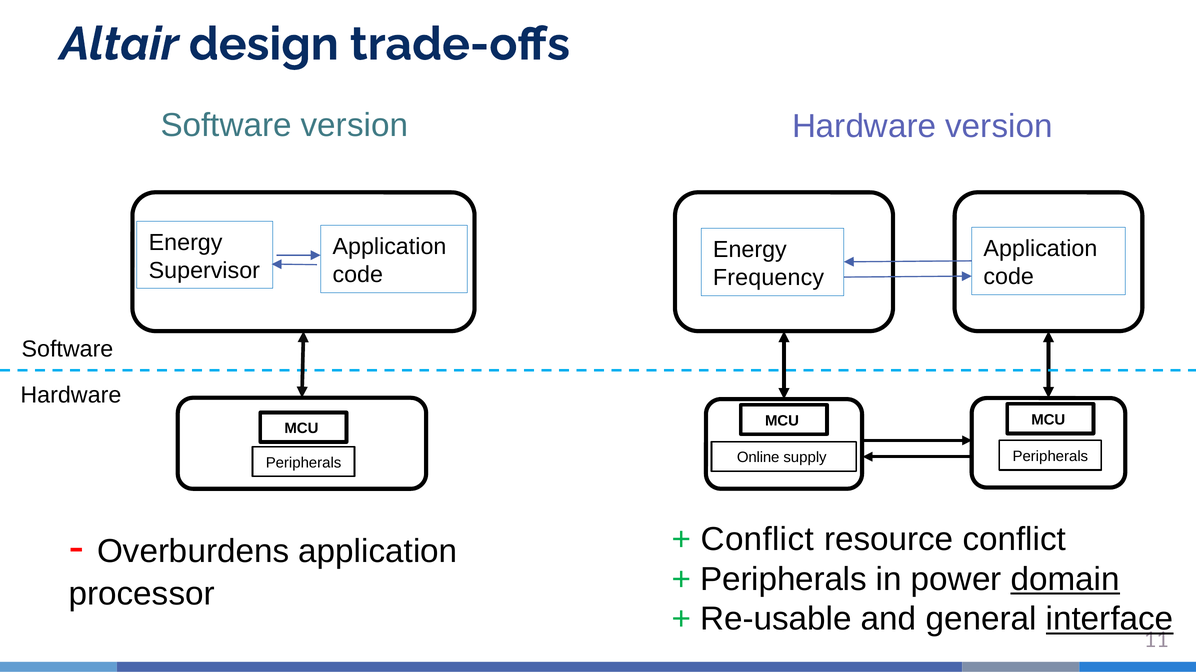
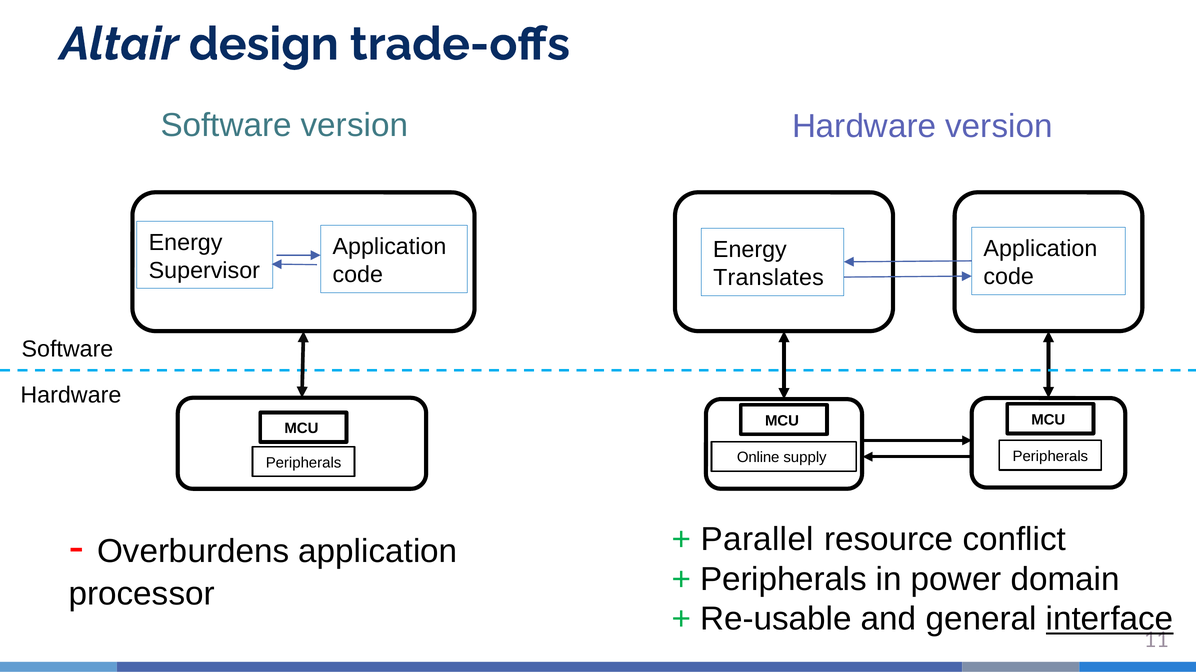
Frequency: Frequency -> Translates
Conflict at (757, 540): Conflict -> Parallel
domain underline: present -> none
